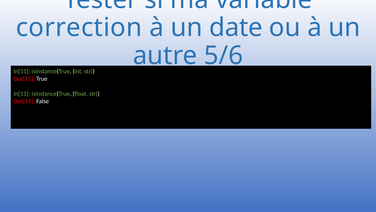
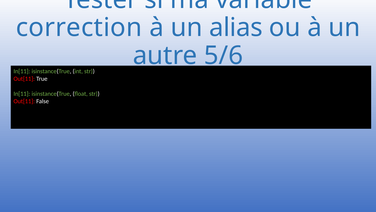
date: date -> alias
